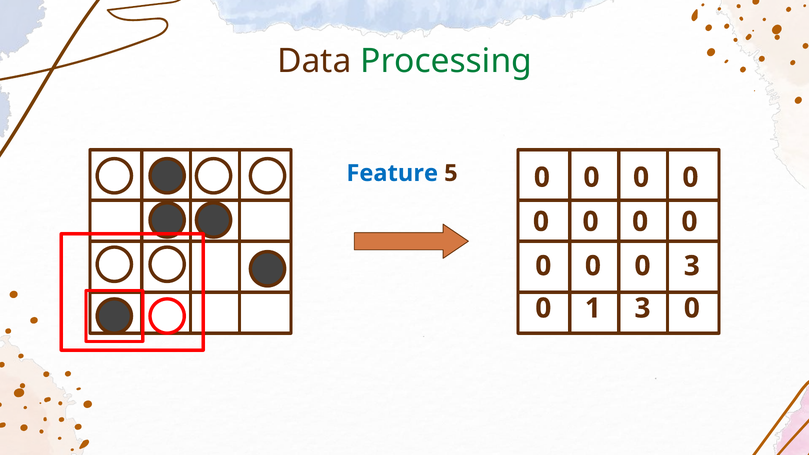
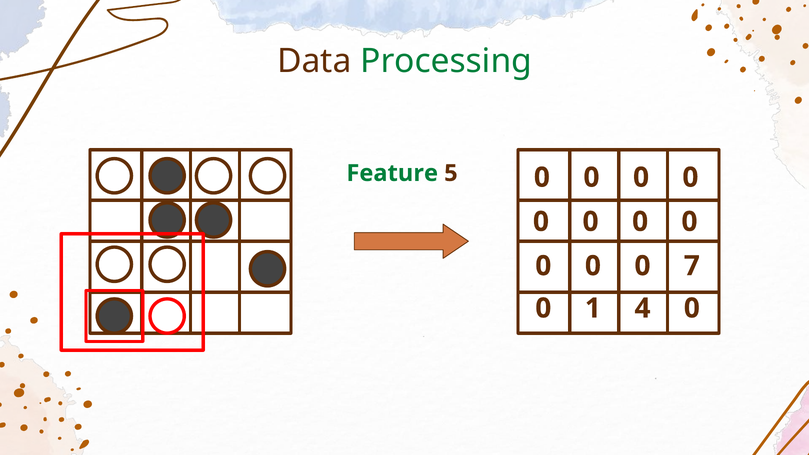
Feature colour: blue -> green
3 at (692, 266): 3 -> 7
3 at (642, 308): 3 -> 4
